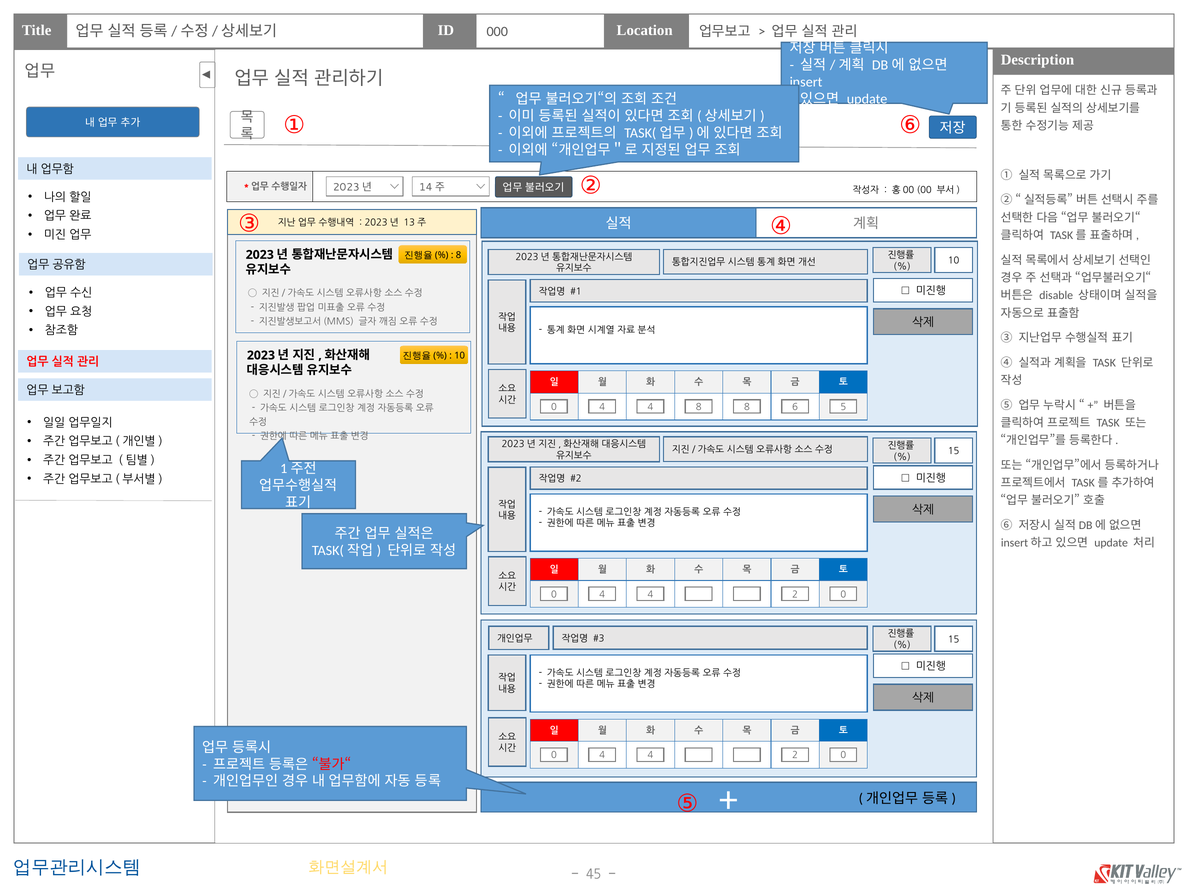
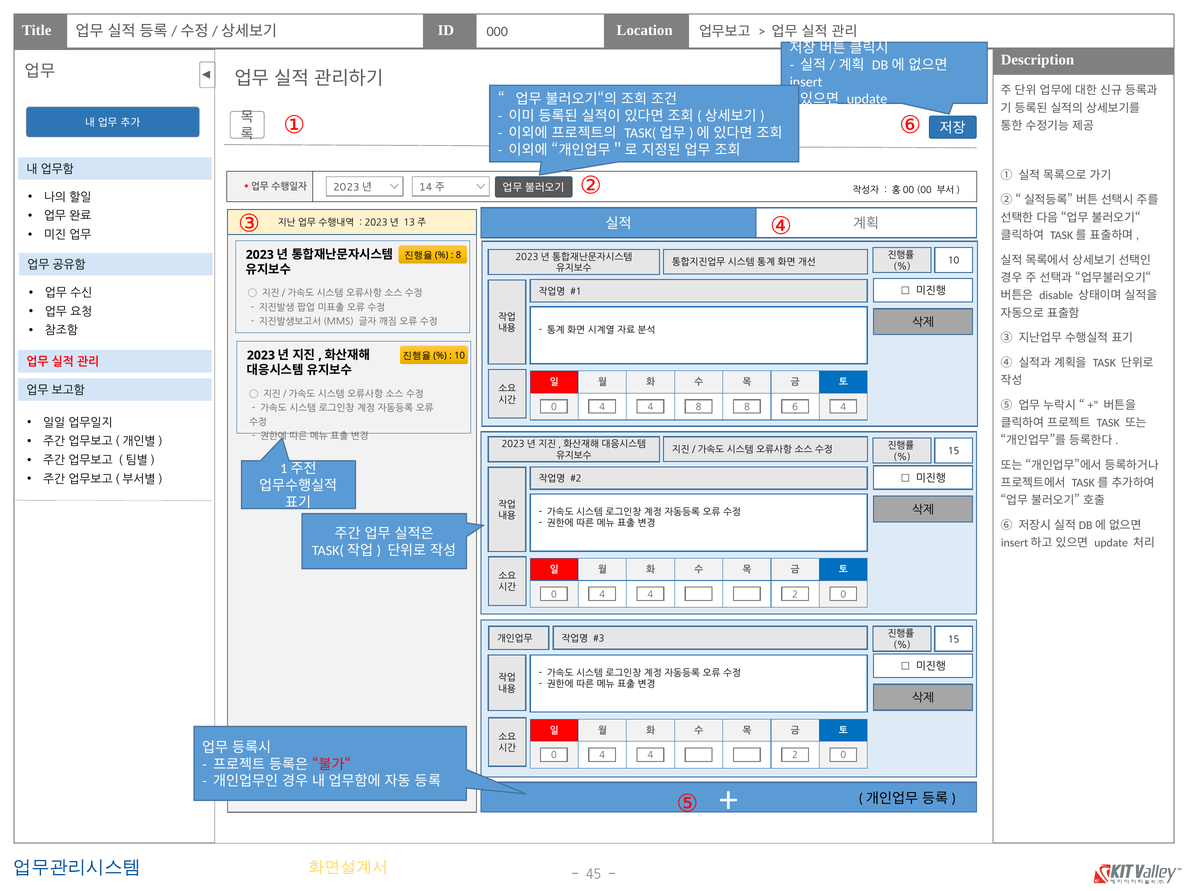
6 5: 5 -> 4
